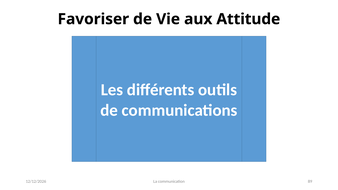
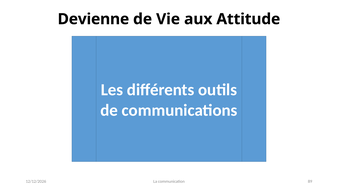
Favoriser: Favoriser -> Devienne
